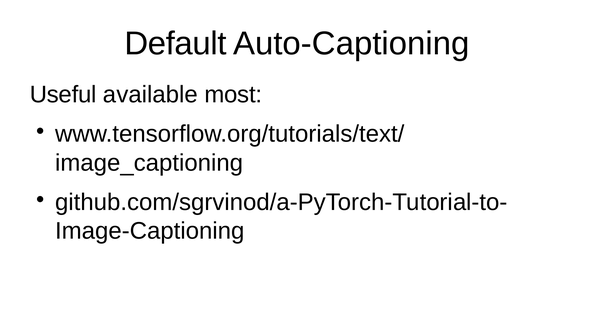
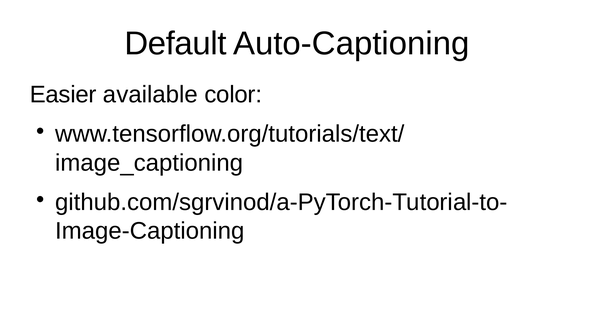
Useful: Useful -> Easier
most: most -> color
